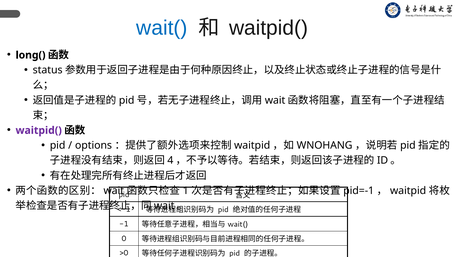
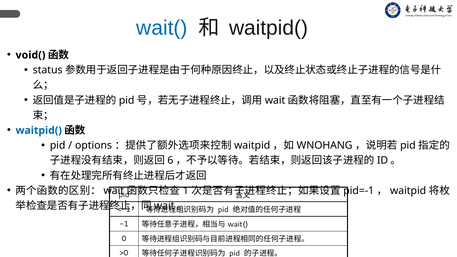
long(: long( -> void(
waitpid( at (39, 130) colour: purple -> blue
4: 4 -> 6
